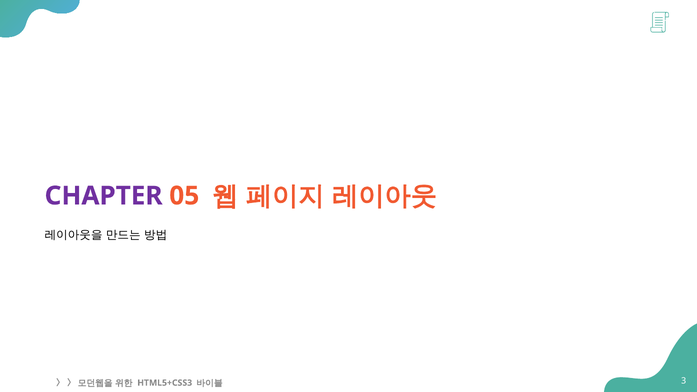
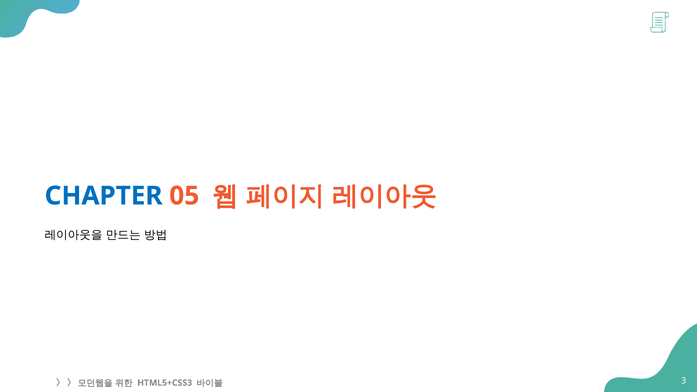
CHAPTER colour: purple -> blue
